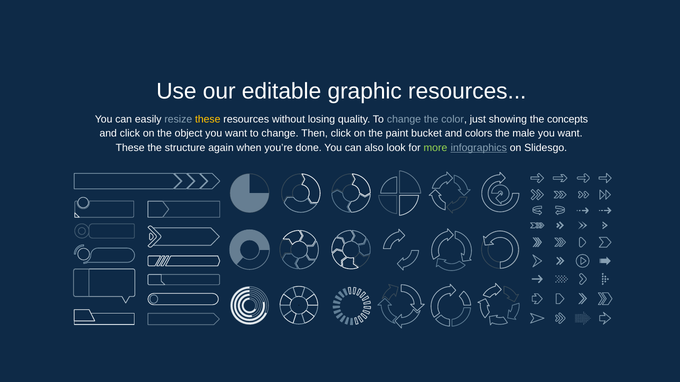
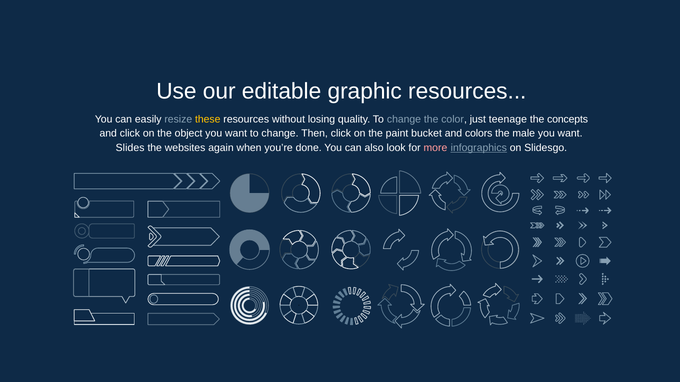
showing: showing -> teenage
These at (130, 148): These -> Slides
structure: structure -> websites
more colour: light green -> pink
